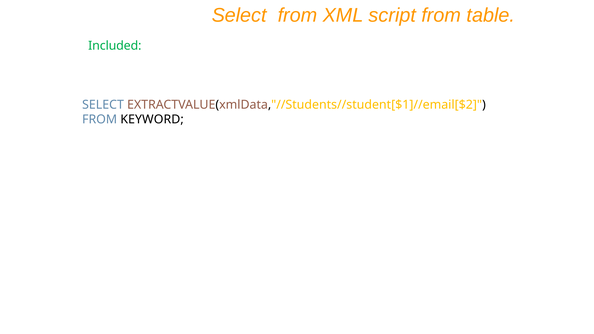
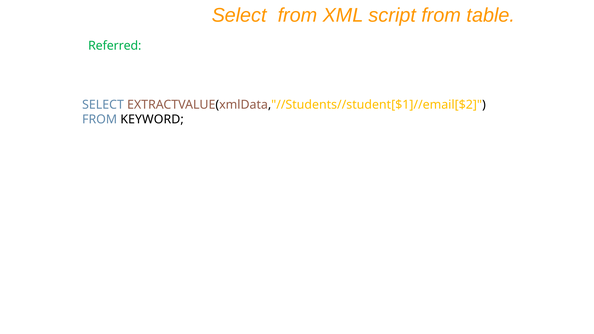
Included: Included -> Referred
